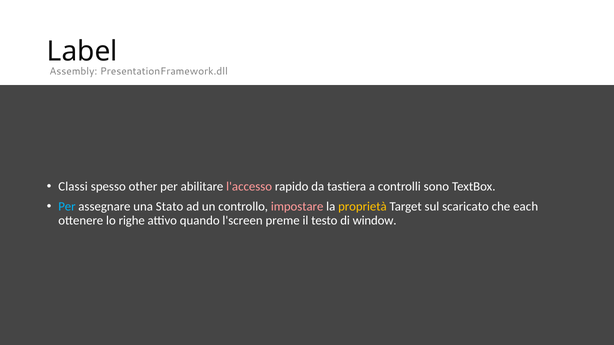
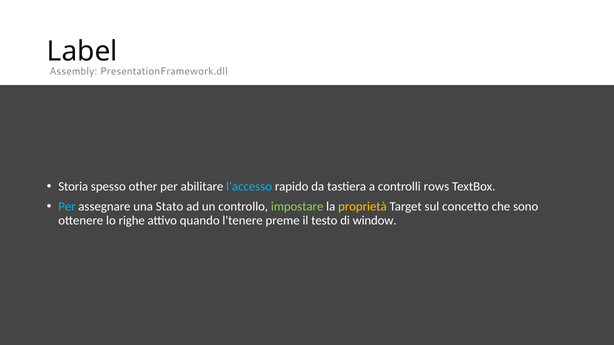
Classi: Classi -> Storia
l'accesso colour: pink -> light blue
sono: sono -> rows
impostare colour: pink -> light green
scaricato: scaricato -> concetto
each: each -> sono
l'screen: l'screen -> l'tenere
